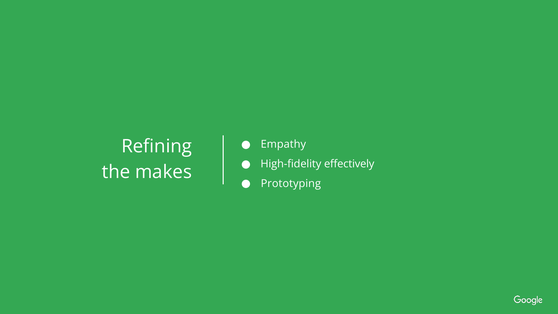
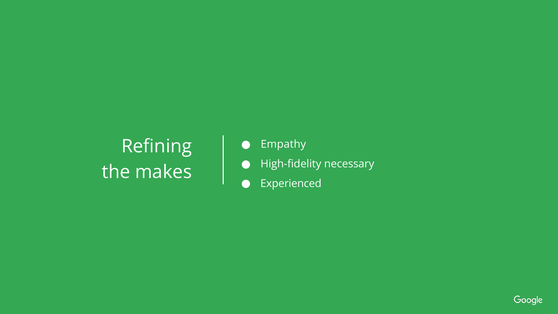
effectively: effectively -> necessary
Prototyping: Prototyping -> Experienced
